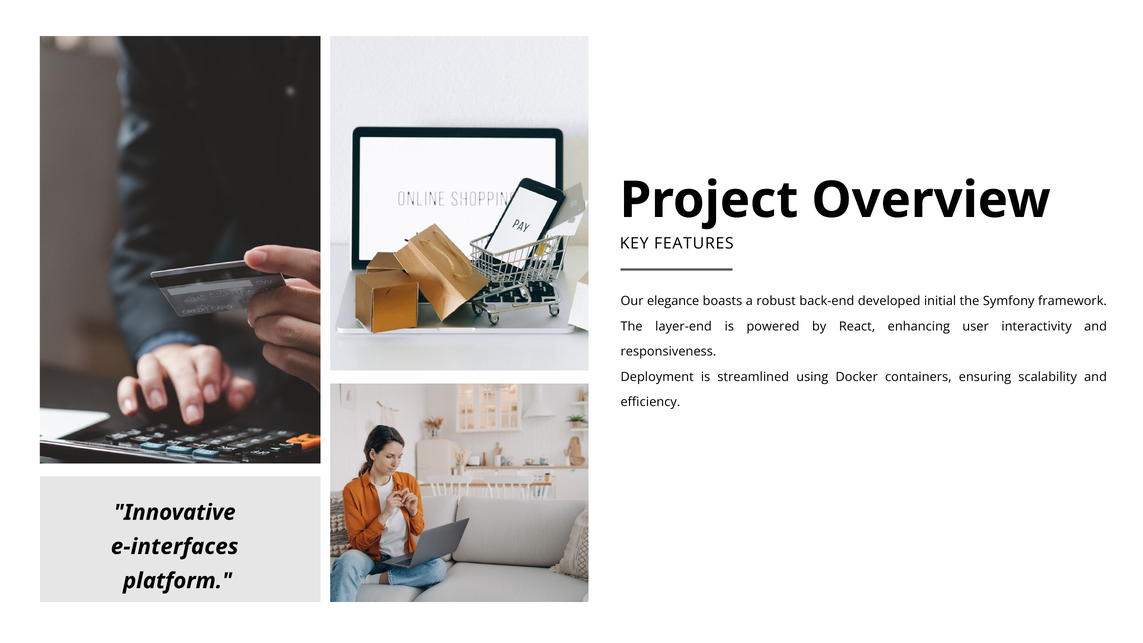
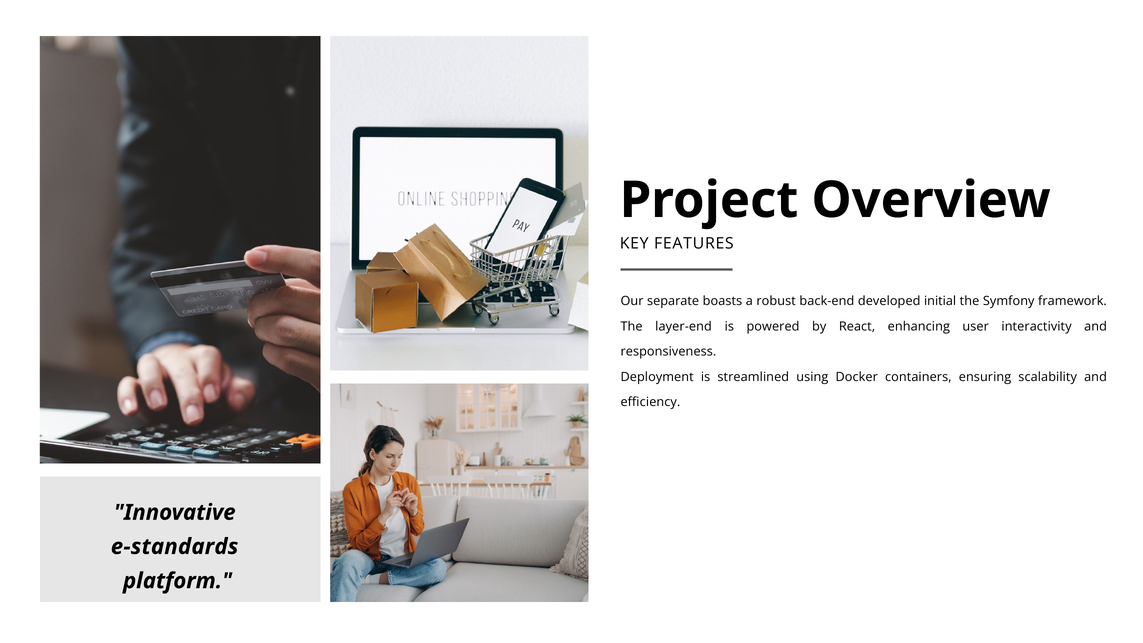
elegance: elegance -> separate
e-interfaces: e-interfaces -> e-standards
